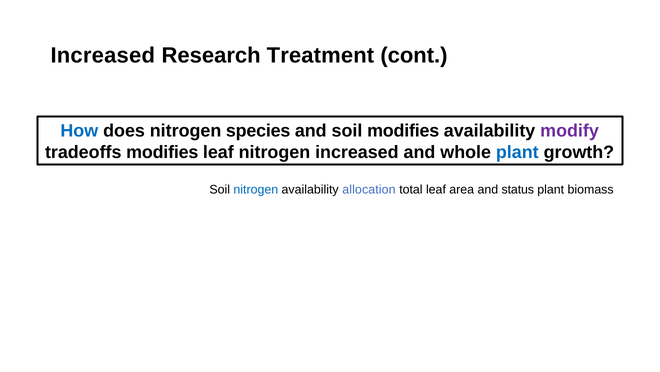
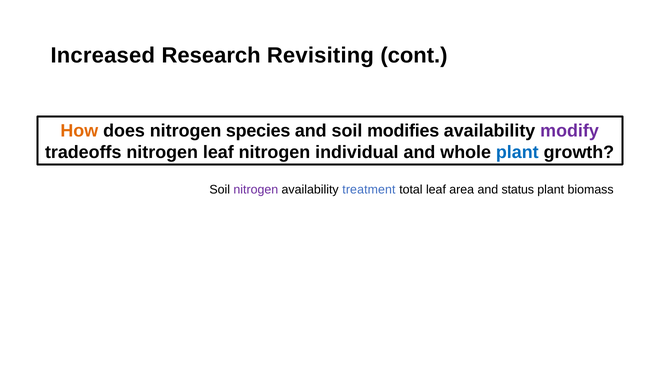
Treatment: Treatment -> Revisiting
How colour: blue -> orange
tradeoffs modifies: modifies -> nitrogen
nitrogen increased: increased -> individual
nitrogen at (256, 189) colour: blue -> purple
allocation: allocation -> treatment
